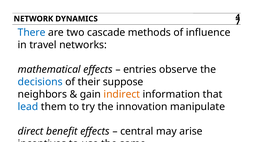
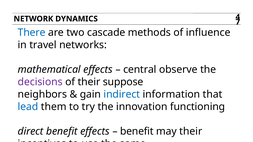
entries: entries -> central
decisions colour: blue -> purple
indirect colour: orange -> blue
manipulate: manipulate -> functioning
central at (137, 131): central -> benefit
may arise: arise -> their
